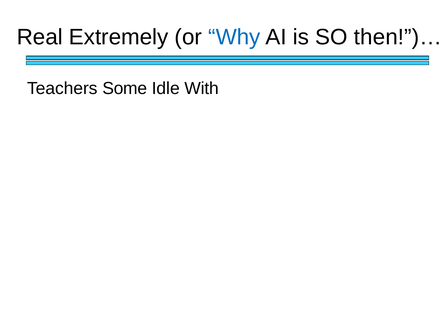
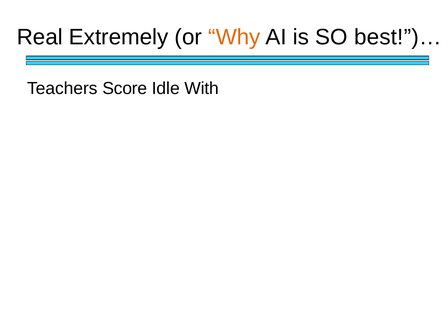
Why colour: blue -> orange
then!”)…: then!”)… -> best!”)…
Some: Some -> Score
